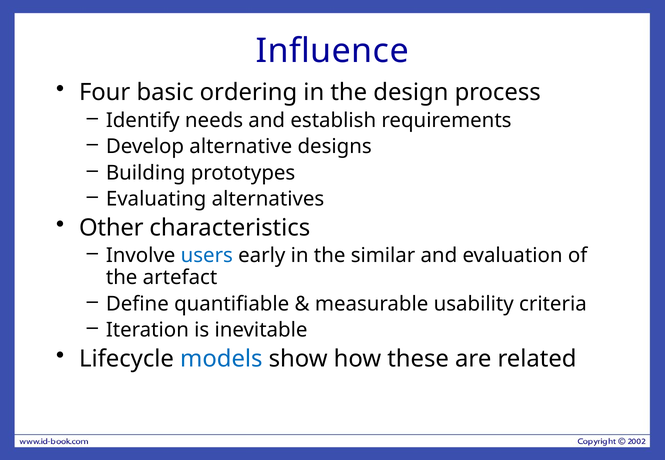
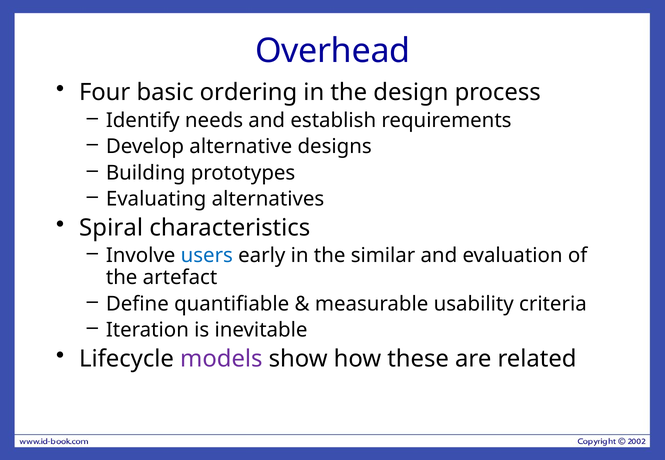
Influence: Influence -> Overhead
Other: Other -> Spiral
models colour: blue -> purple
